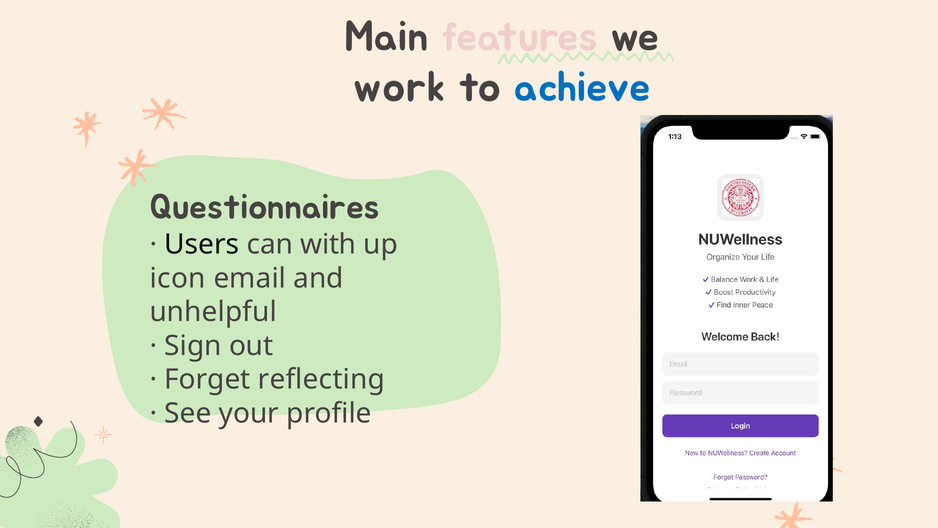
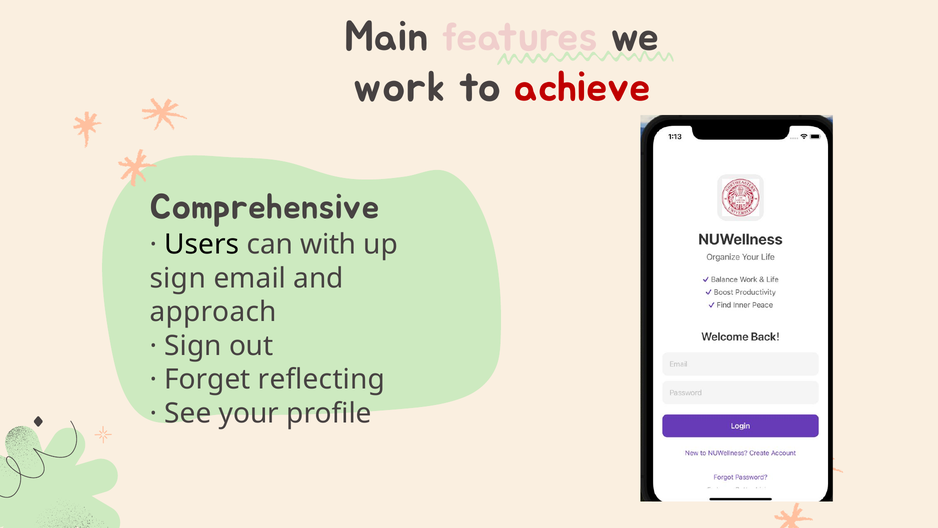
achieve colour: blue -> red
Questionnaires: Questionnaires -> Comprehensive
icon at (178, 278): icon -> sign
unhelpful: unhelpful -> approach
